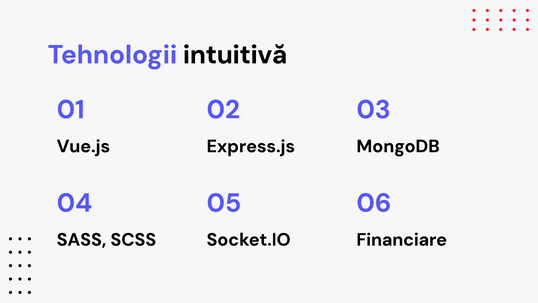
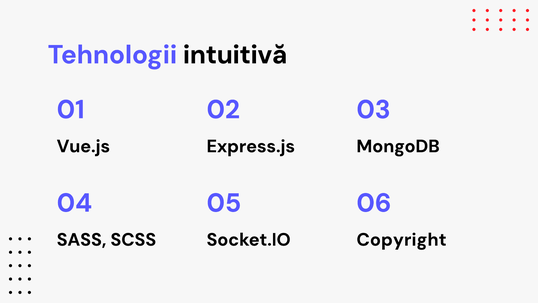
Financiare: Financiare -> Copyright
